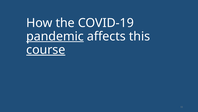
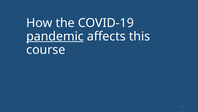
course underline: present -> none
